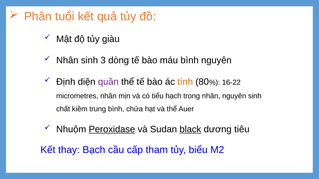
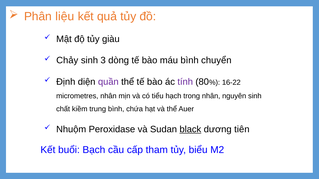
tuổi: tuổi -> liệu
Nhân at (67, 61): Nhân -> Chảy
bình nguyên: nguyên -> chuyển
tính colour: orange -> purple
Peroxidase underline: present -> none
tiêu: tiêu -> tiên
thay: thay -> buổi
